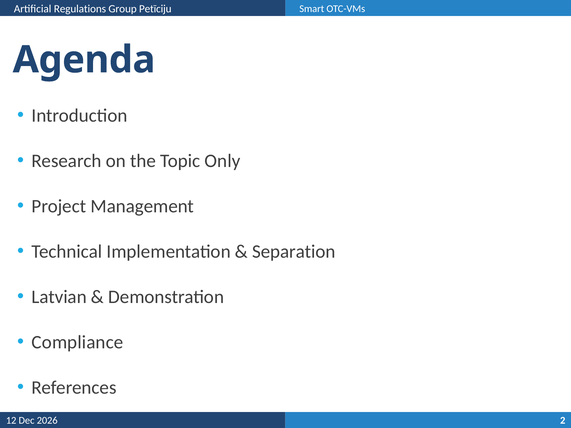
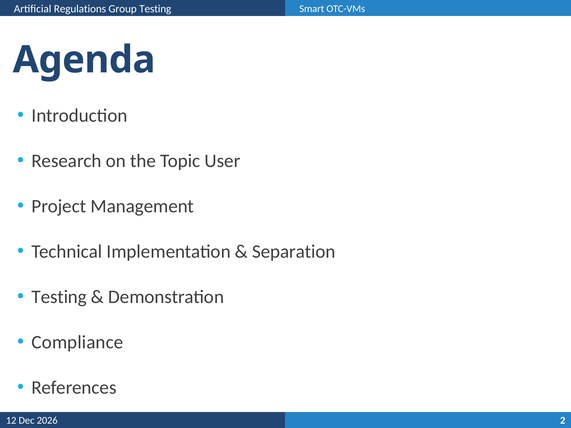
Group Petīciju: Petīciju -> Testing
Only: Only -> User
Latvian at (59, 297): Latvian -> Testing
